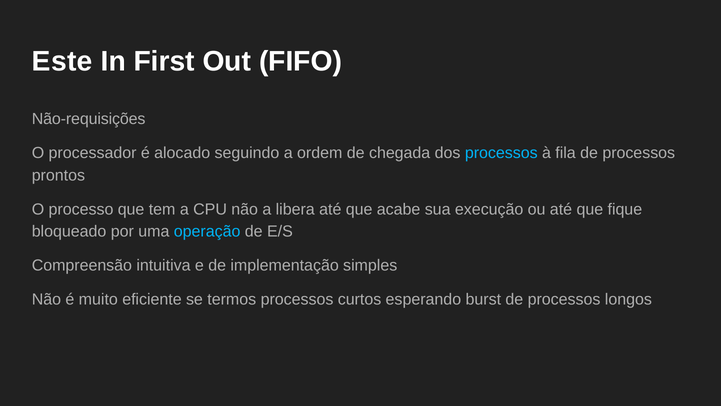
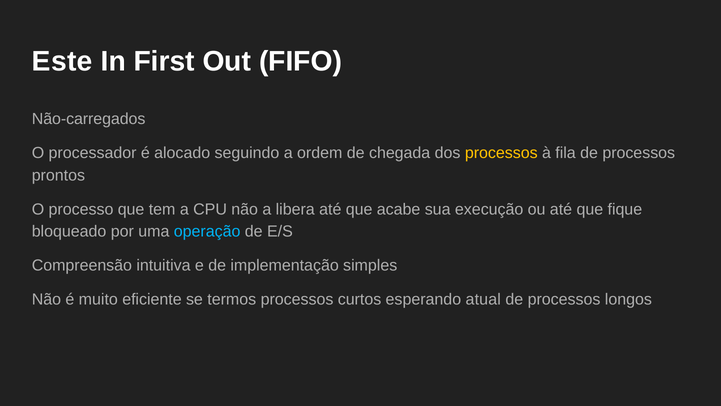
Não-requisições: Não-requisições -> Não-carregados
processos at (501, 153) colour: light blue -> yellow
burst: burst -> atual
